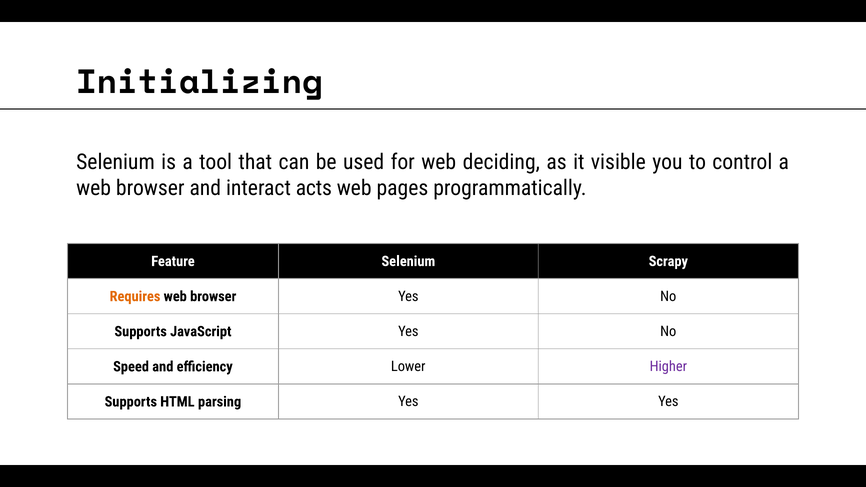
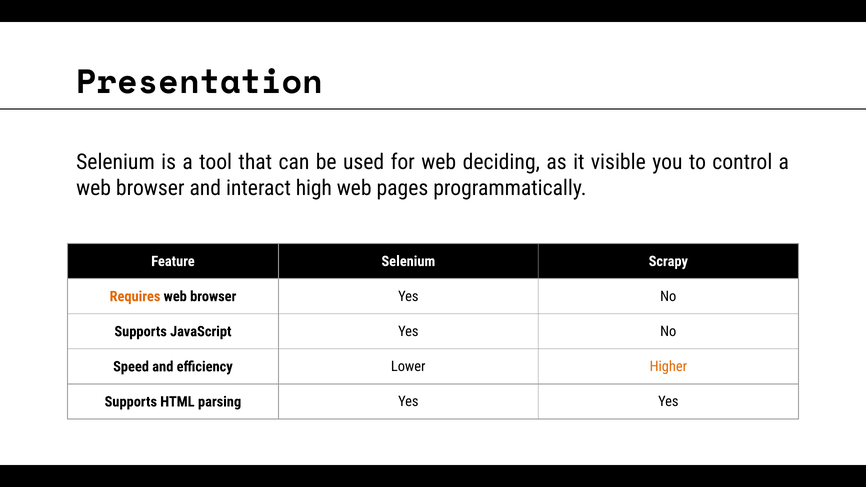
Initializing: Initializing -> Presentation
acts: acts -> high
Higher colour: purple -> orange
